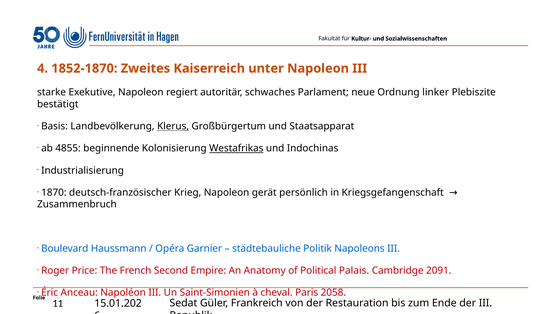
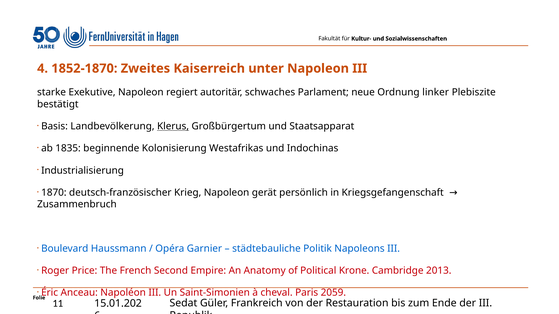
4855: 4855 -> 1835
Westafrikas underline: present -> none
Palais: Palais -> Krone
2091: 2091 -> 2013
2058: 2058 -> 2059
